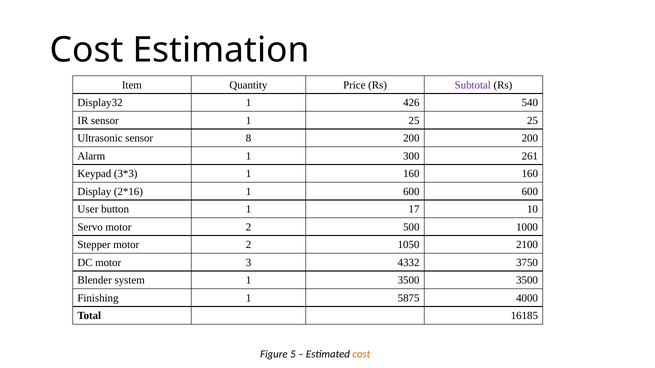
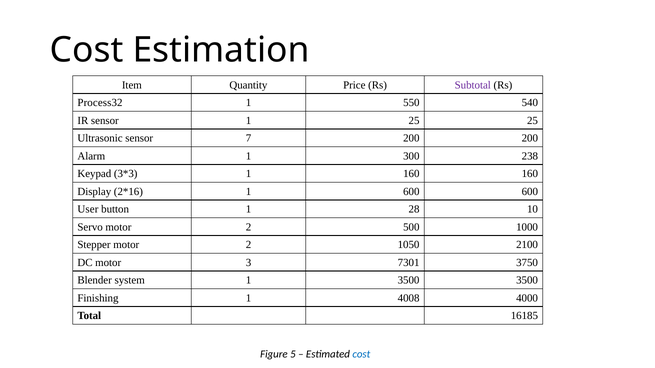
Display32: Display32 -> Process32
426: 426 -> 550
8: 8 -> 7
261: 261 -> 238
17: 17 -> 28
4332: 4332 -> 7301
5875: 5875 -> 4008
cost at (361, 354) colour: orange -> blue
